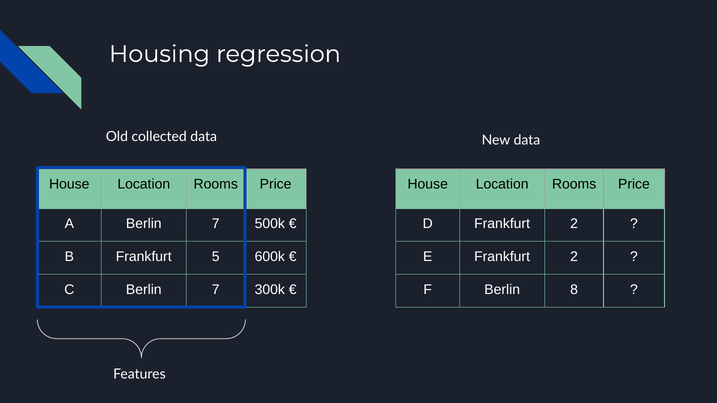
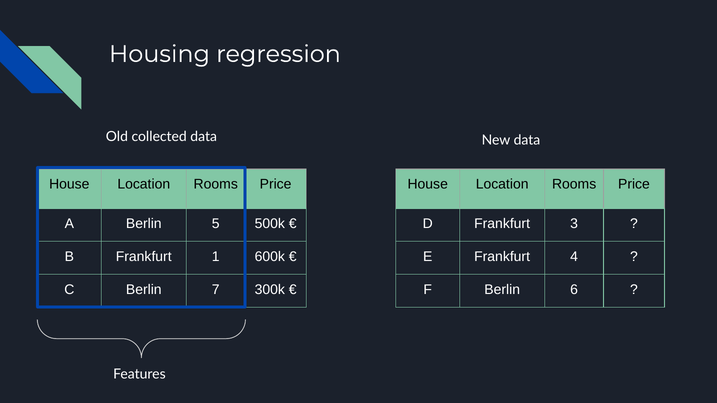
A Berlin 7: 7 -> 5
D Frankfurt 2: 2 -> 3
5: 5 -> 1
E Frankfurt 2: 2 -> 4
8: 8 -> 6
